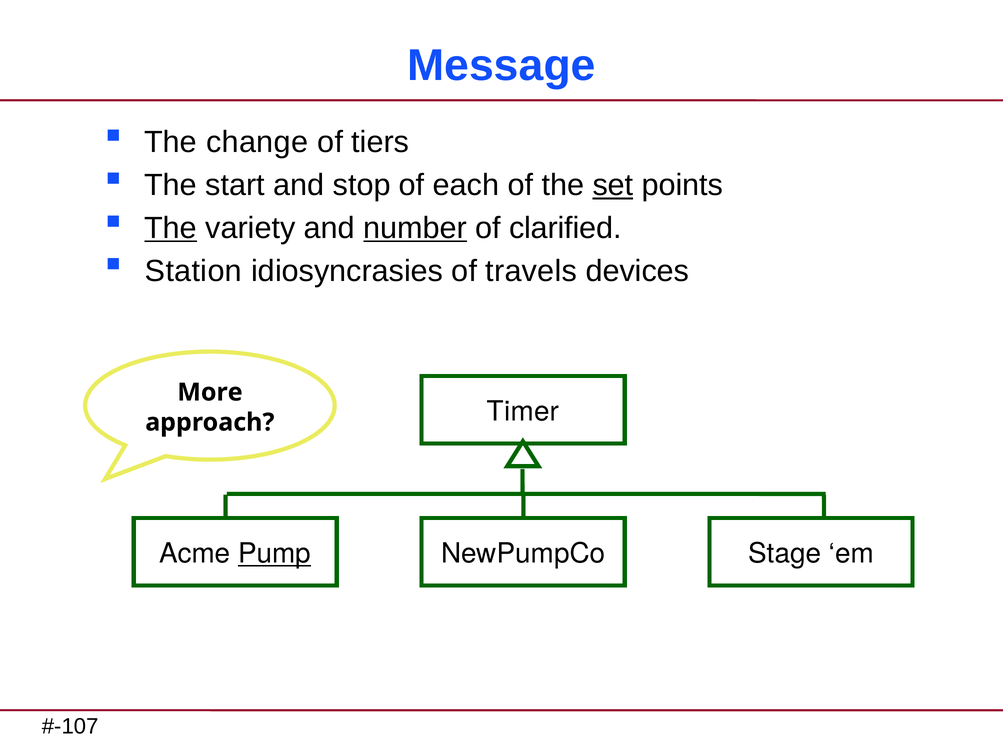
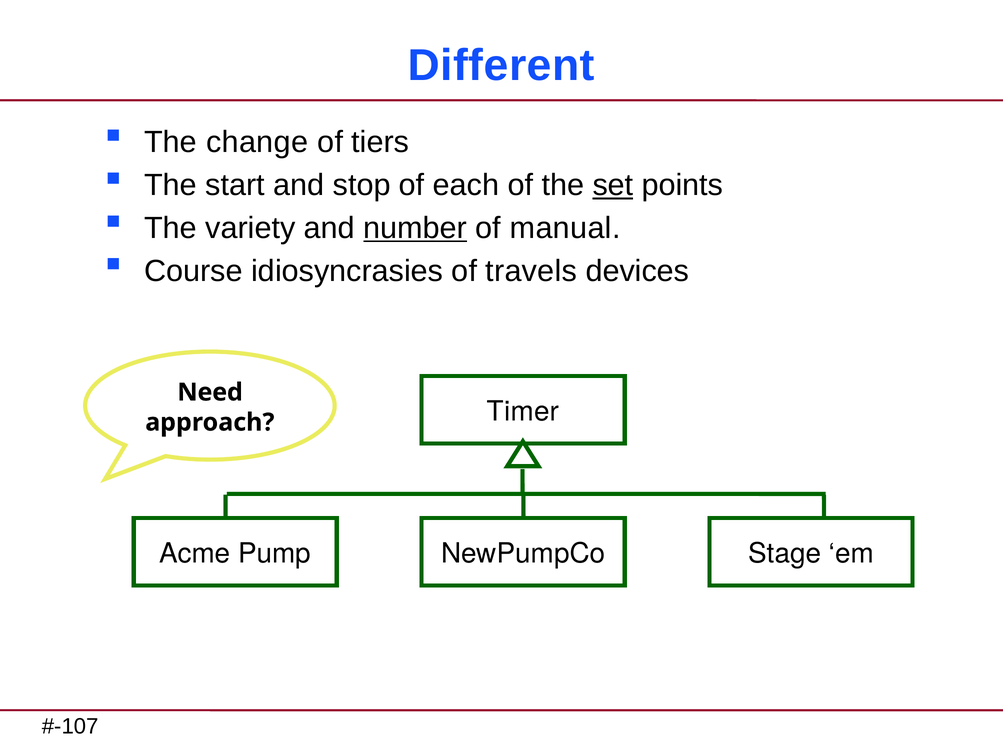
Message: Message -> Different
The at (171, 228) underline: present -> none
clarified: clarified -> manual
Station: Station -> Course
More: More -> Need
Pump underline: present -> none
